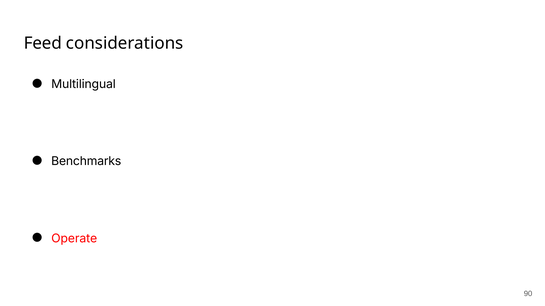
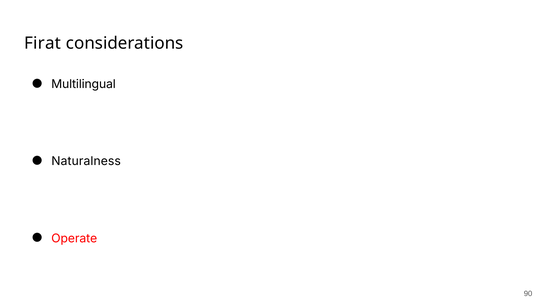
Feed: Feed -> Firat
Benchmarks: Benchmarks -> Naturalness
